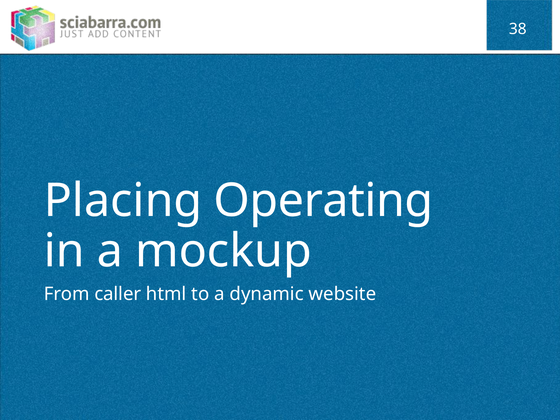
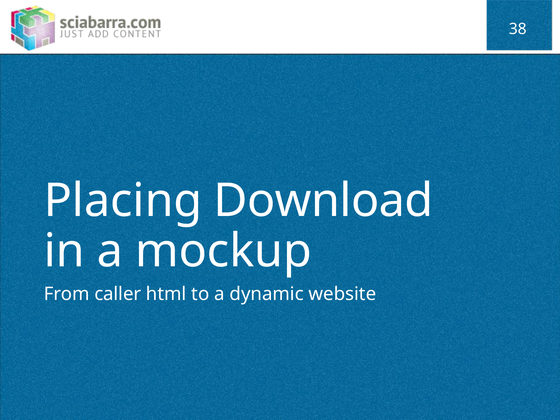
Operating: Operating -> Download
